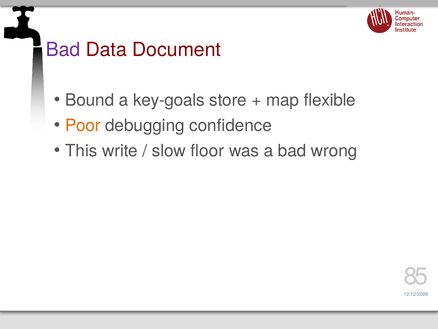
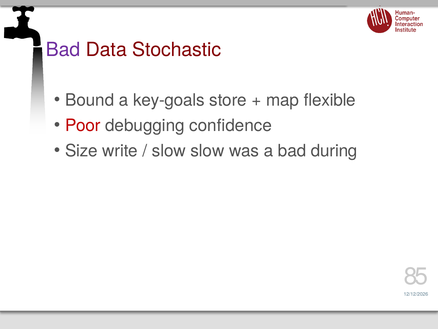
Document: Document -> Stochastic
Poor colour: orange -> red
This: This -> Size
slow floor: floor -> slow
wrong: wrong -> during
